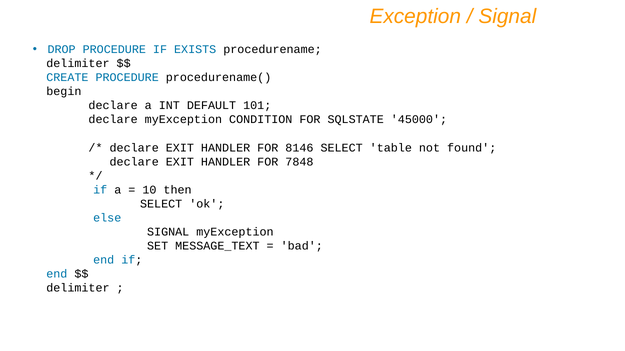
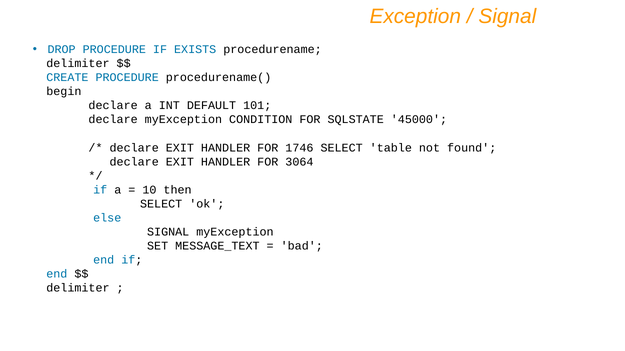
8146: 8146 -> 1746
7848: 7848 -> 3064
